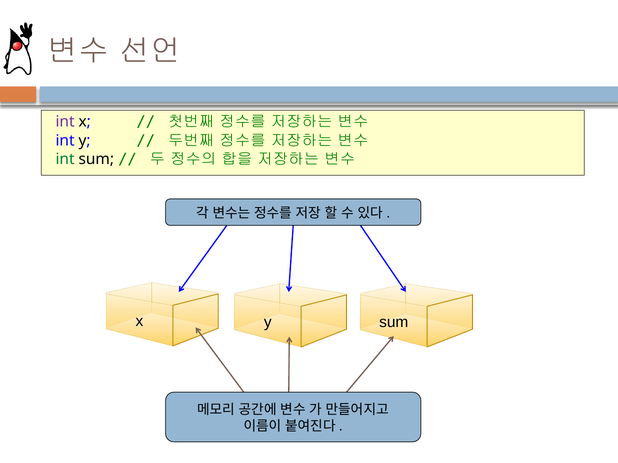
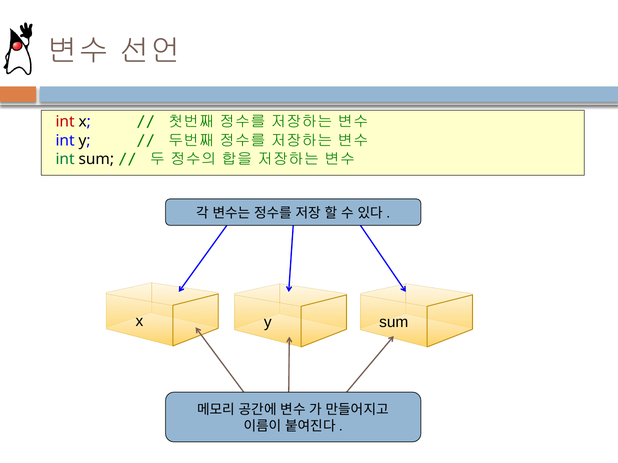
int at (65, 122) colour: purple -> red
